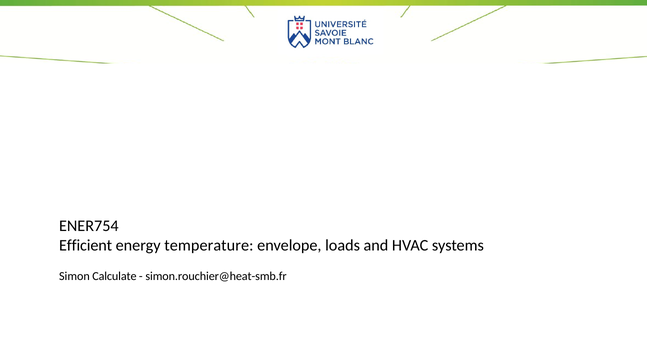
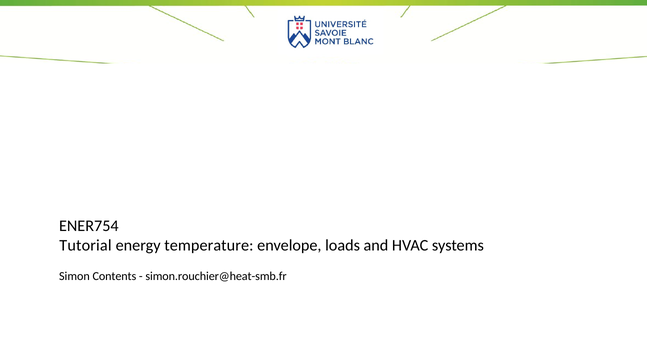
Efficient: Efficient -> Tutorial
Calculate: Calculate -> Contents
